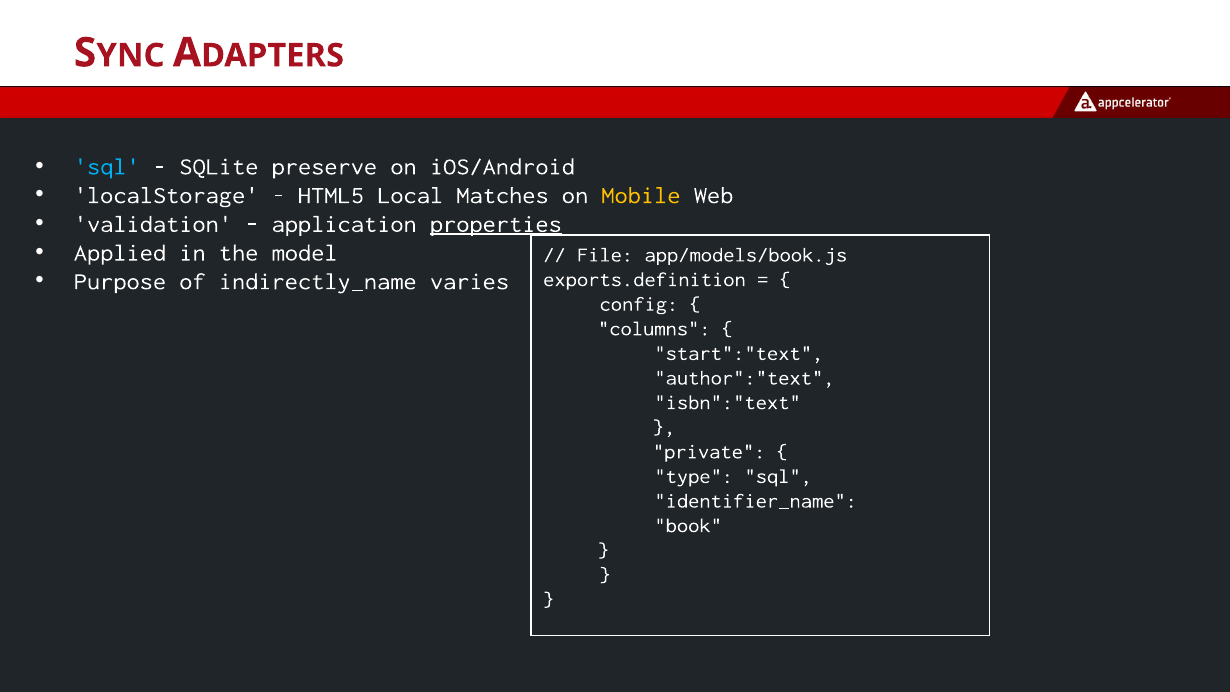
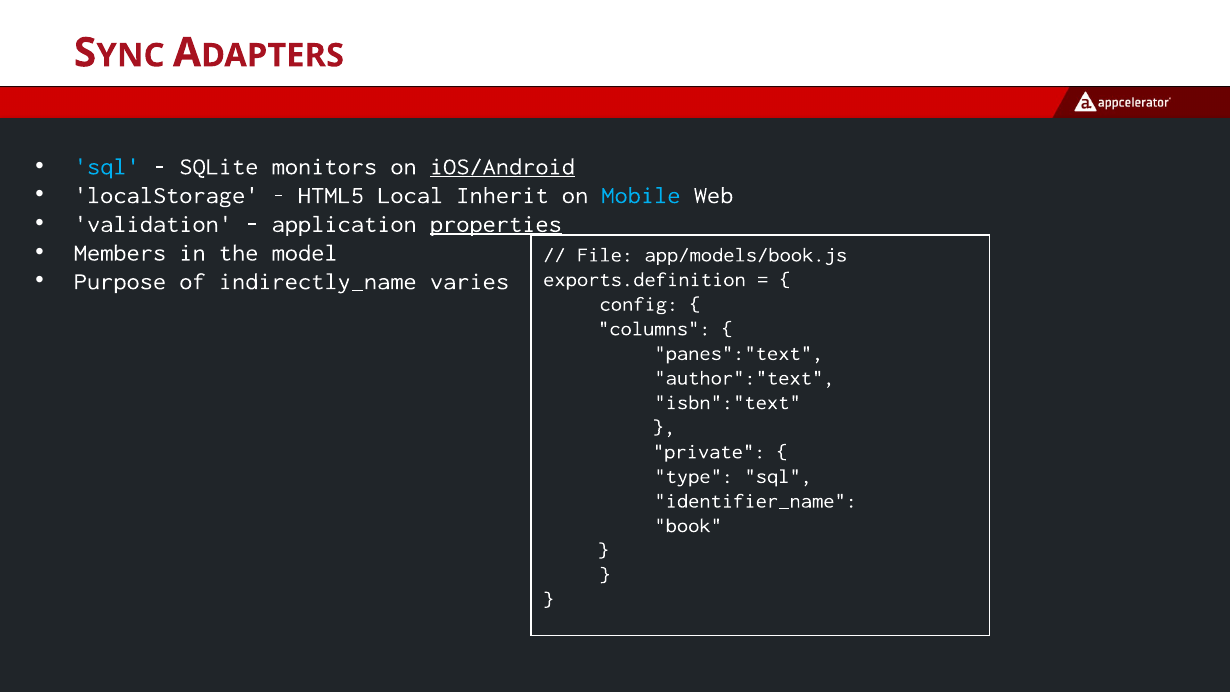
preserve: preserve -> monitors
iOS/Android underline: none -> present
Matches: Matches -> Inherit
Mobile colour: yellow -> light blue
Applied: Applied -> Members
start":"text: start":"text -> panes":"text
